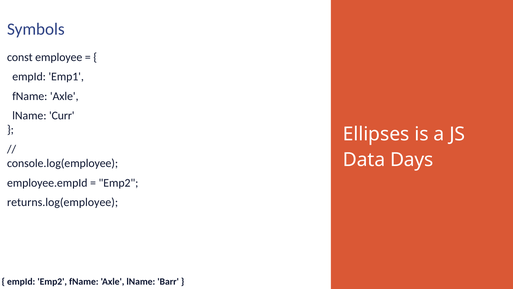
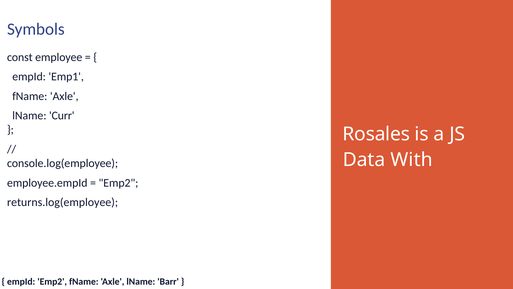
Ellipses: Ellipses -> Rosales
Days: Days -> With
